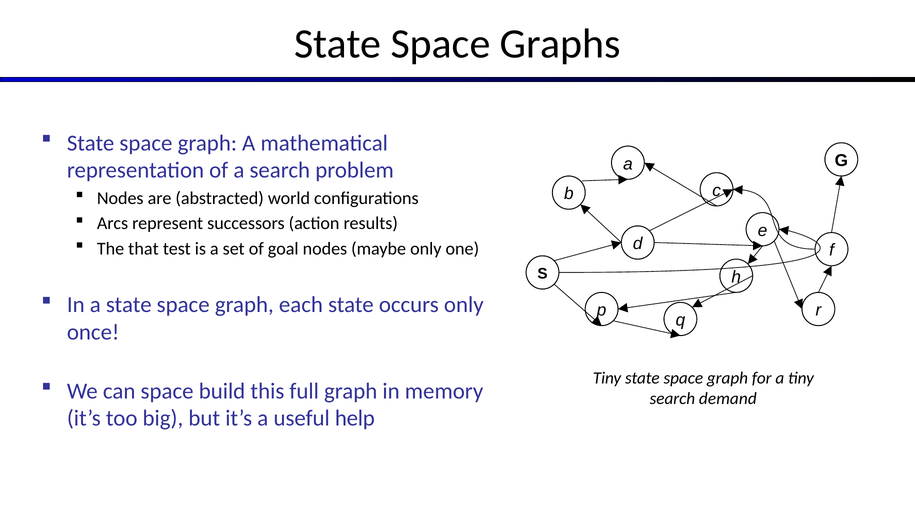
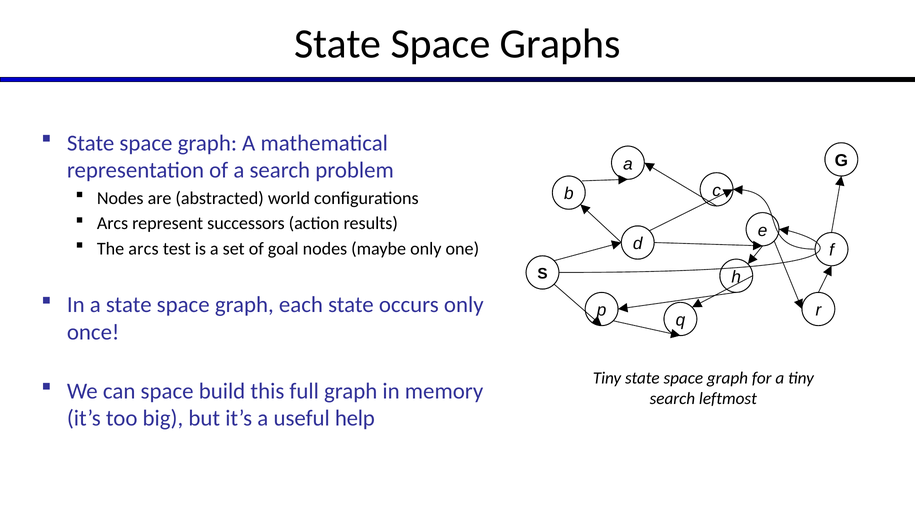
The that: that -> arcs
demand: demand -> leftmost
